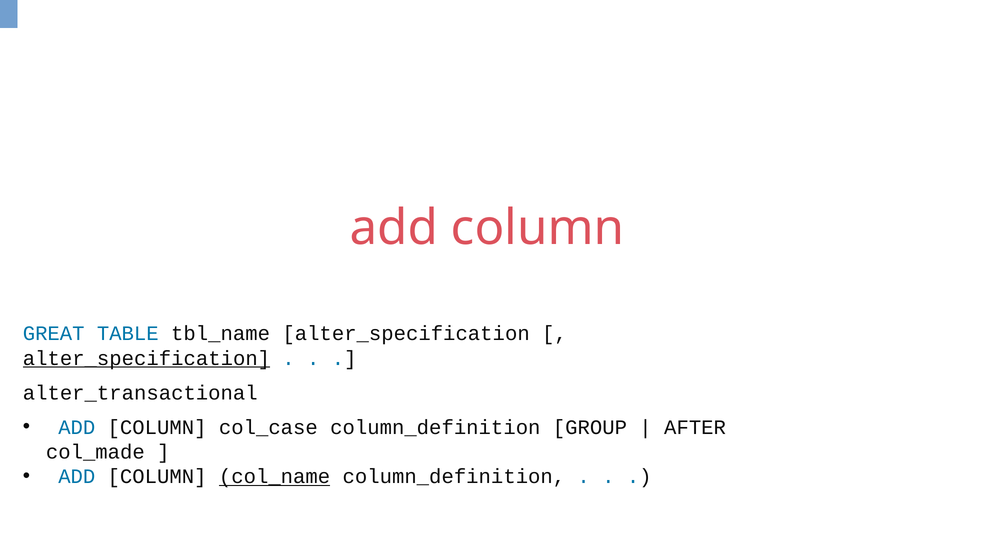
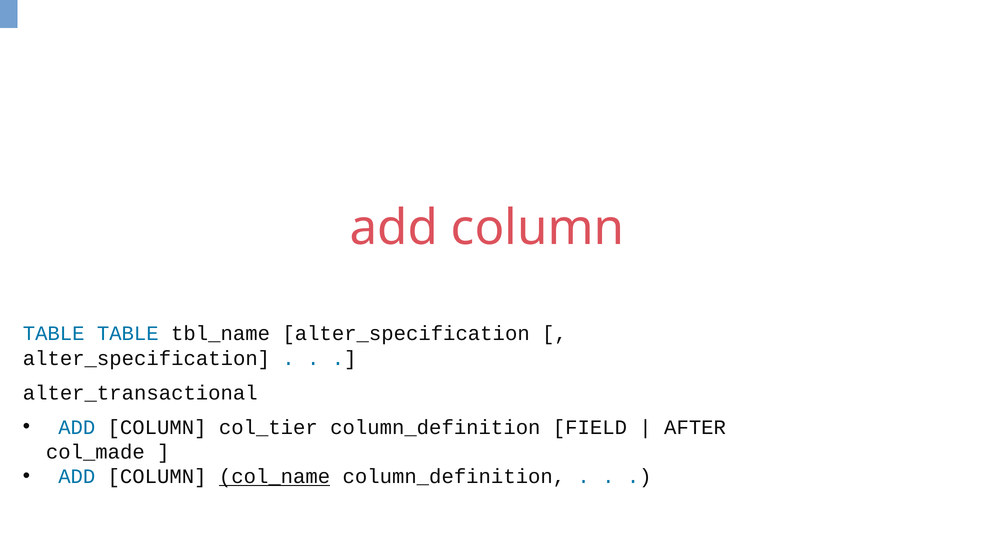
GREAT at (54, 334): GREAT -> TABLE
alter_specification at (146, 358) underline: present -> none
col_case: col_case -> col_tier
GROUP: GROUP -> FIELD
